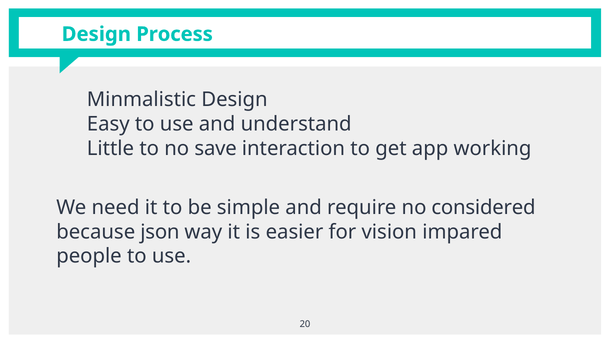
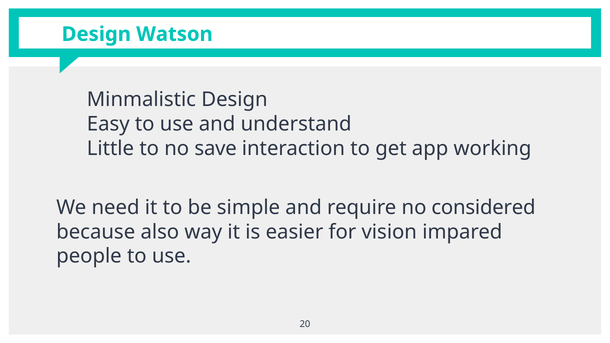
Process: Process -> Watson
json: json -> also
